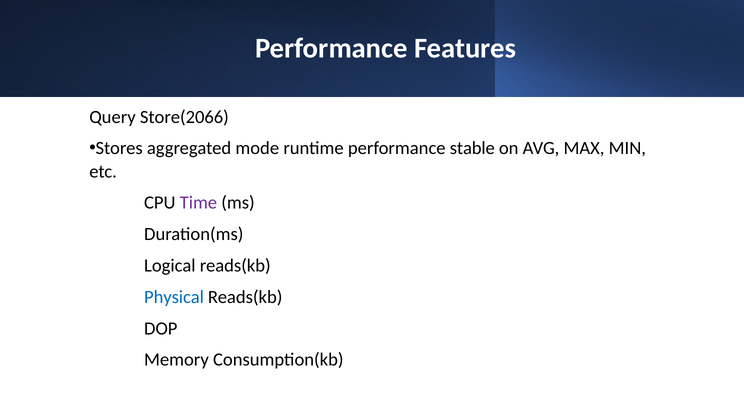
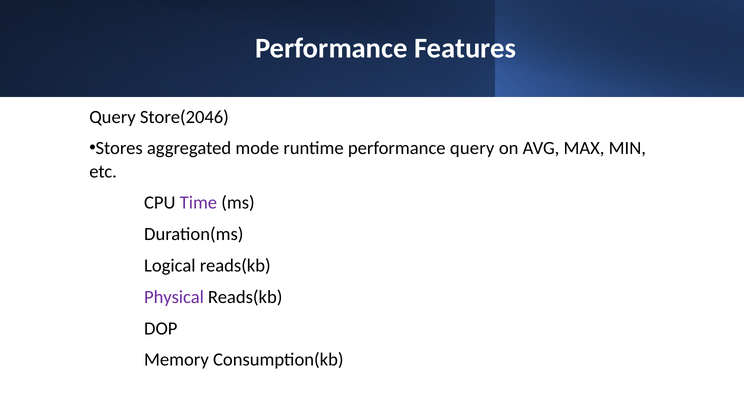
Store(2066: Store(2066 -> Store(2046
performance stable: stable -> query
Physical colour: blue -> purple
